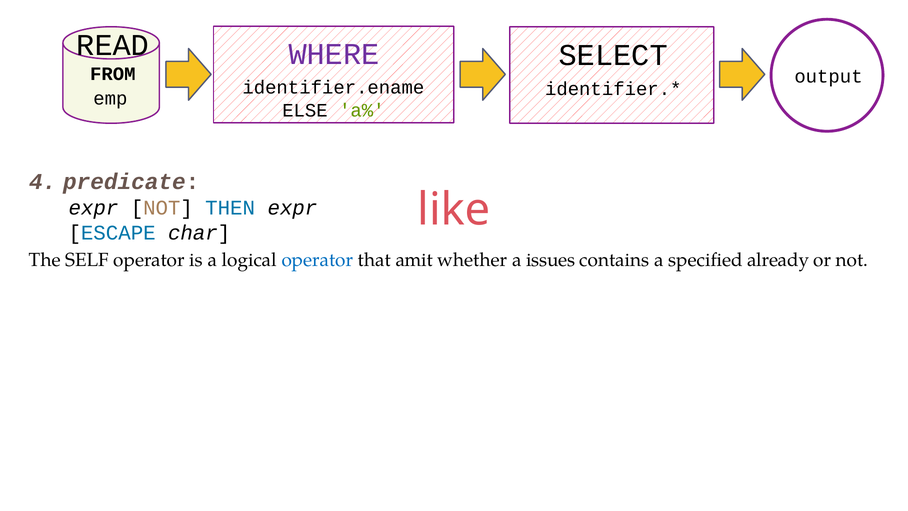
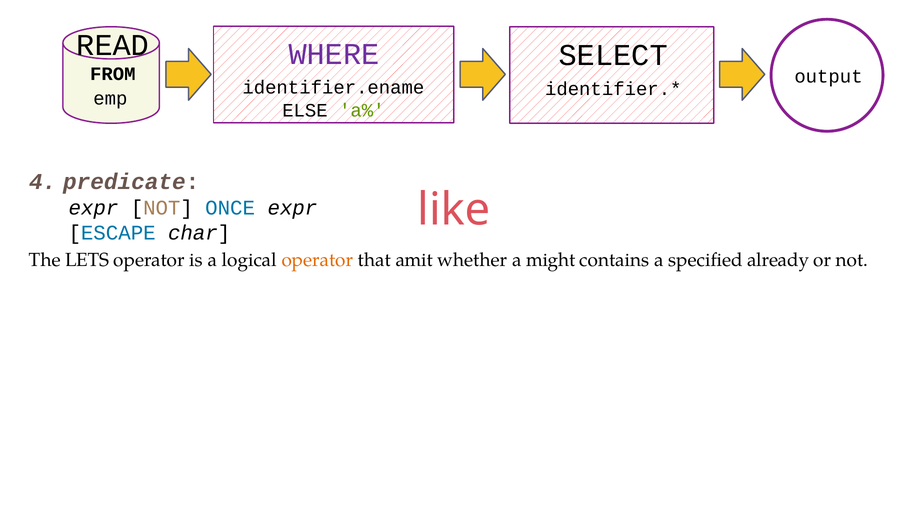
THEN: THEN -> ONCE
SELF: SELF -> LETS
operator at (317, 260) colour: blue -> orange
issues: issues -> might
